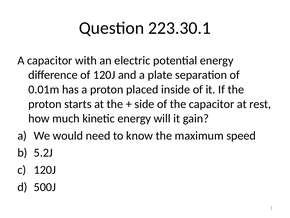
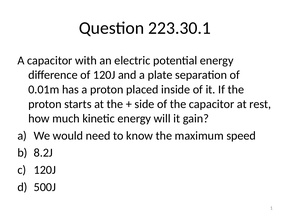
5.2J: 5.2J -> 8.2J
